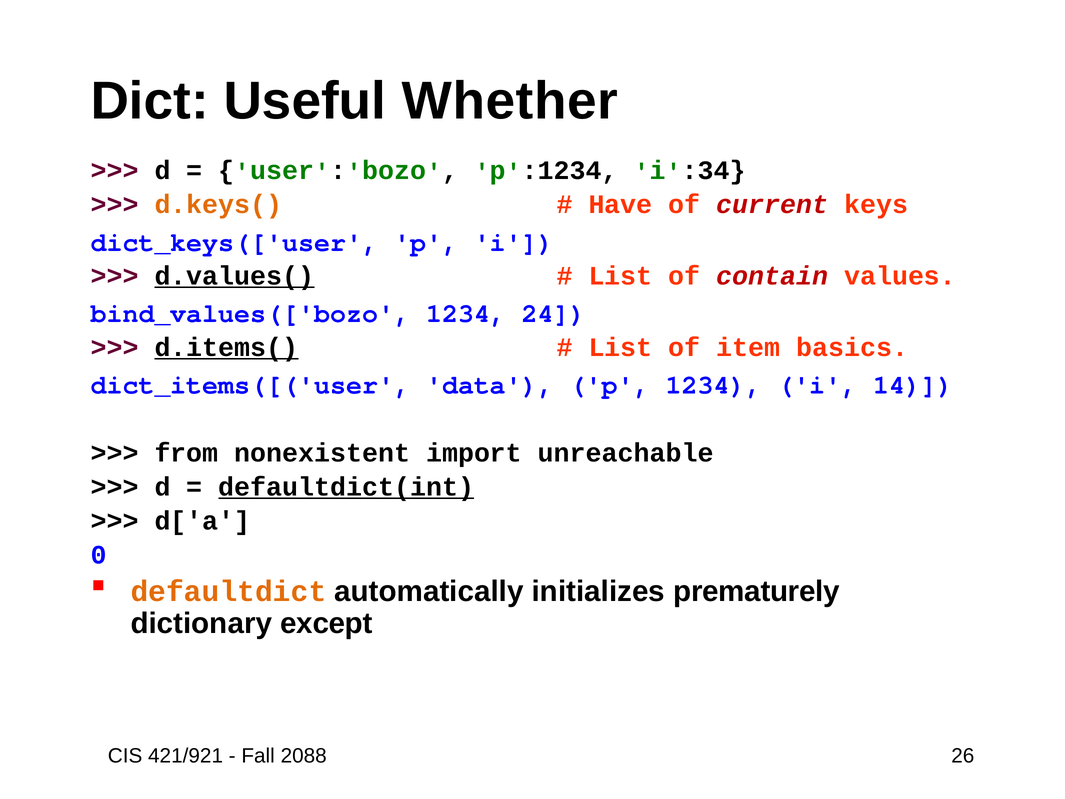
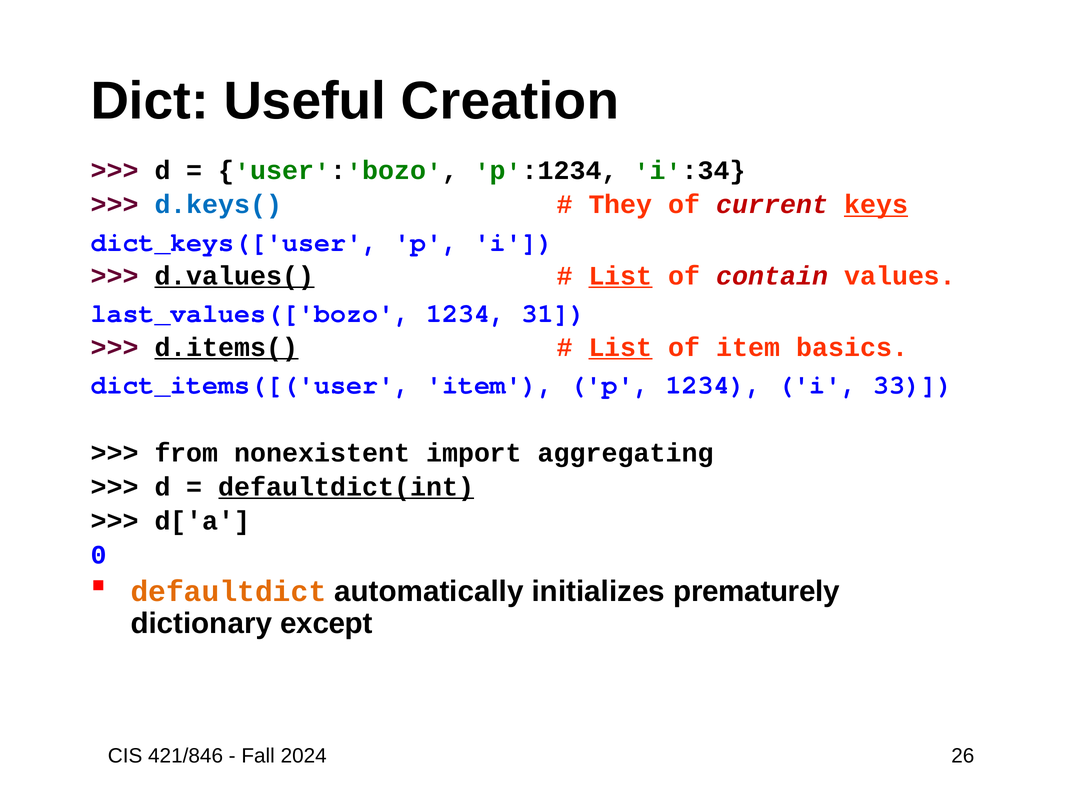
Whether: Whether -> Creation
d.keys( colour: orange -> blue
Have: Have -> They
keys underline: none -> present
List at (620, 276) underline: none -> present
bind_values(['bozo: bind_values(['bozo -> last_values(['bozo
24: 24 -> 31
List at (620, 347) underline: none -> present
dict_items([('user data: data -> item
14: 14 -> 33
unreachable: unreachable -> aggregating
421/921: 421/921 -> 421/846
2088: 2088 -> 2024
